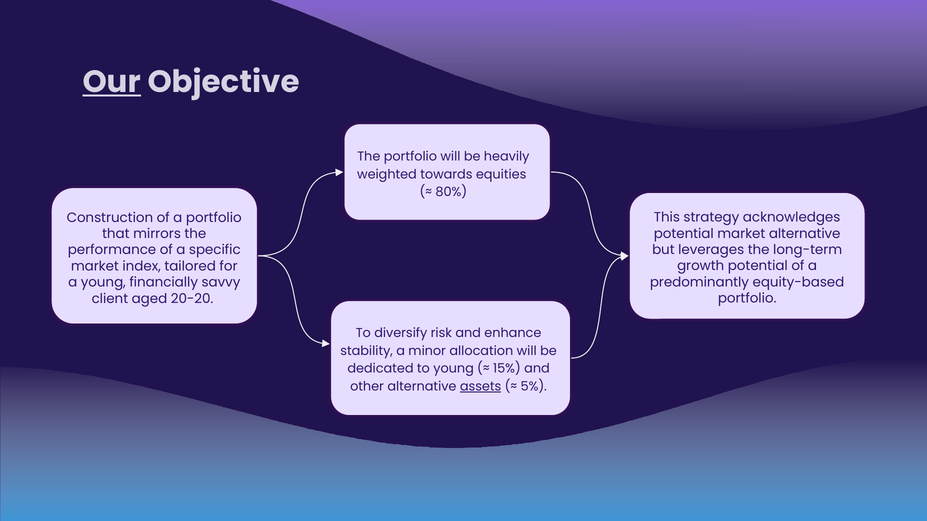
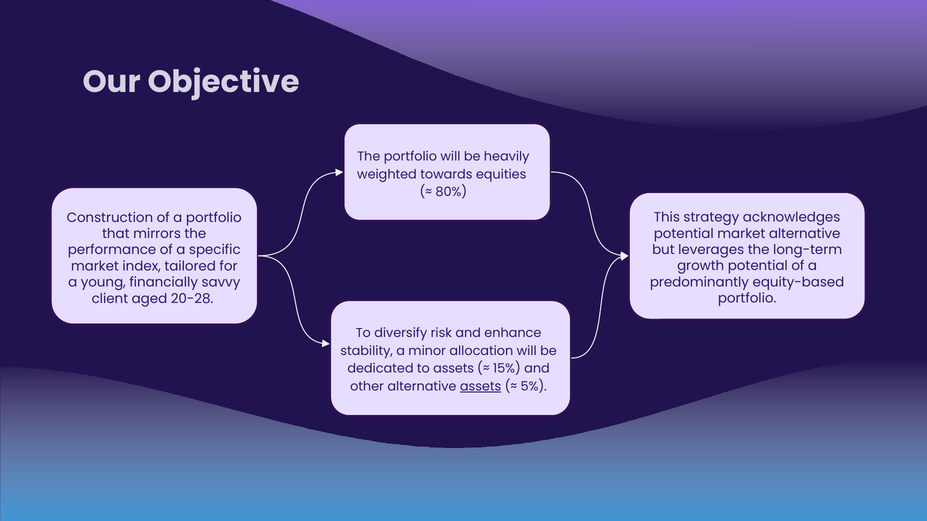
Our underline: present -> none
20-20: 20-20 -> 20-28
to young: young -> assets
